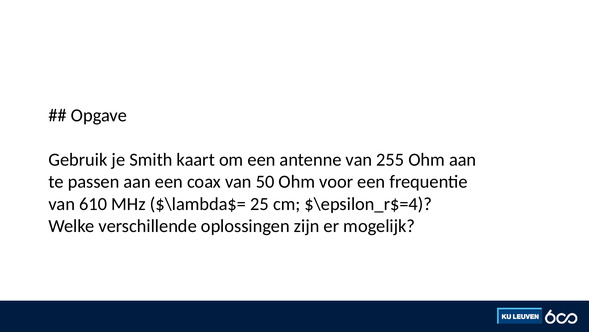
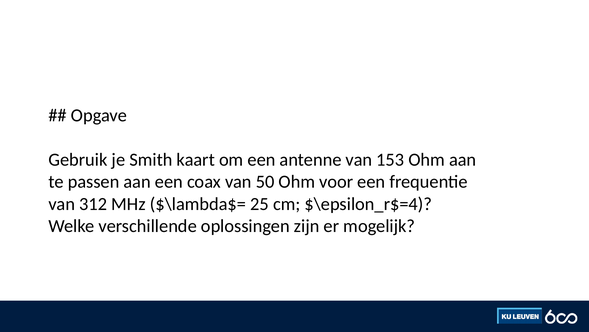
255: 255 -> 153
610: 610 -> 312
